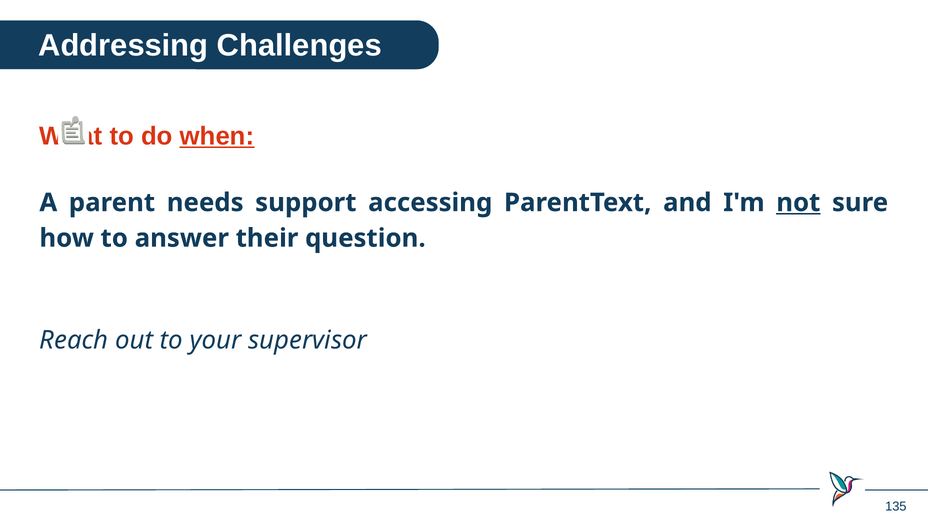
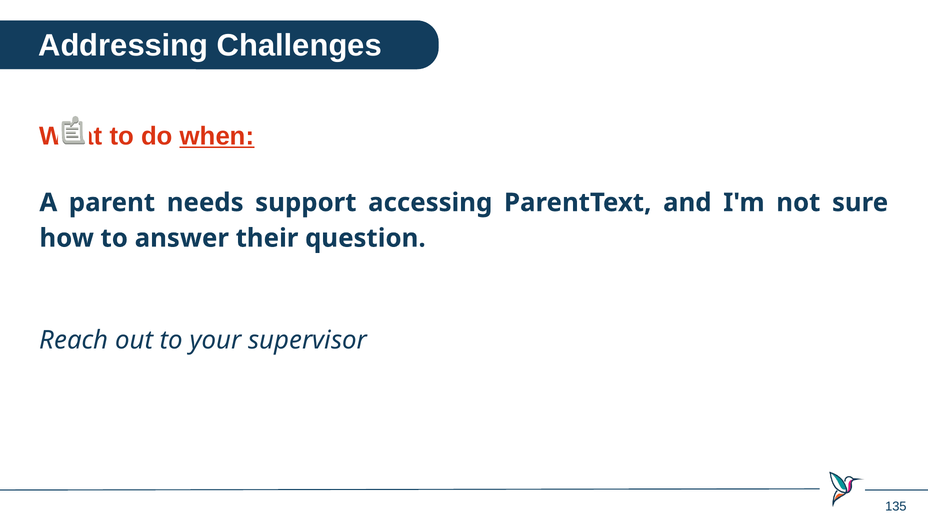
not underline: present -> none
